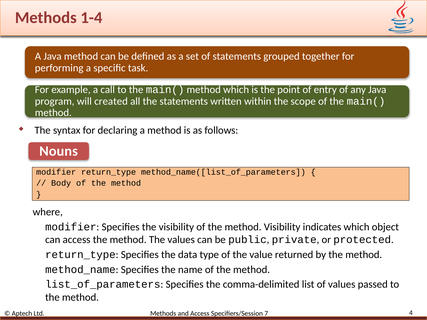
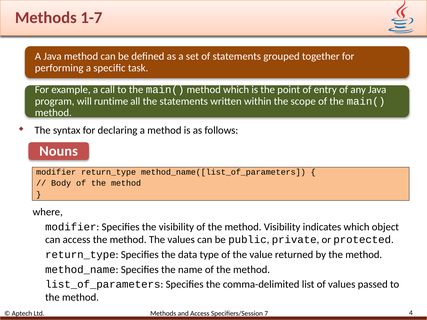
1-4: 1-4 -> 1-7
created: created -> runtime
